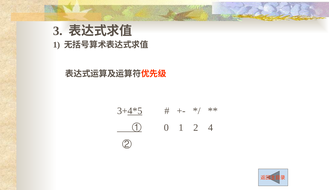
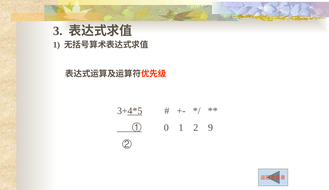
4: 4 -> 9
